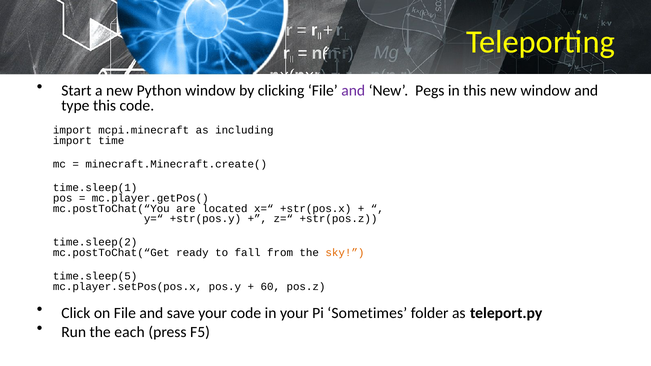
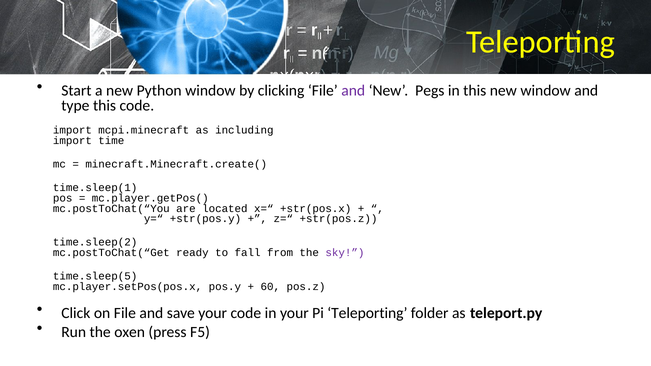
sky colour: orange -> purple
Pi Sometimes: Sometimes -> Teleporting
each: each -> oxen
